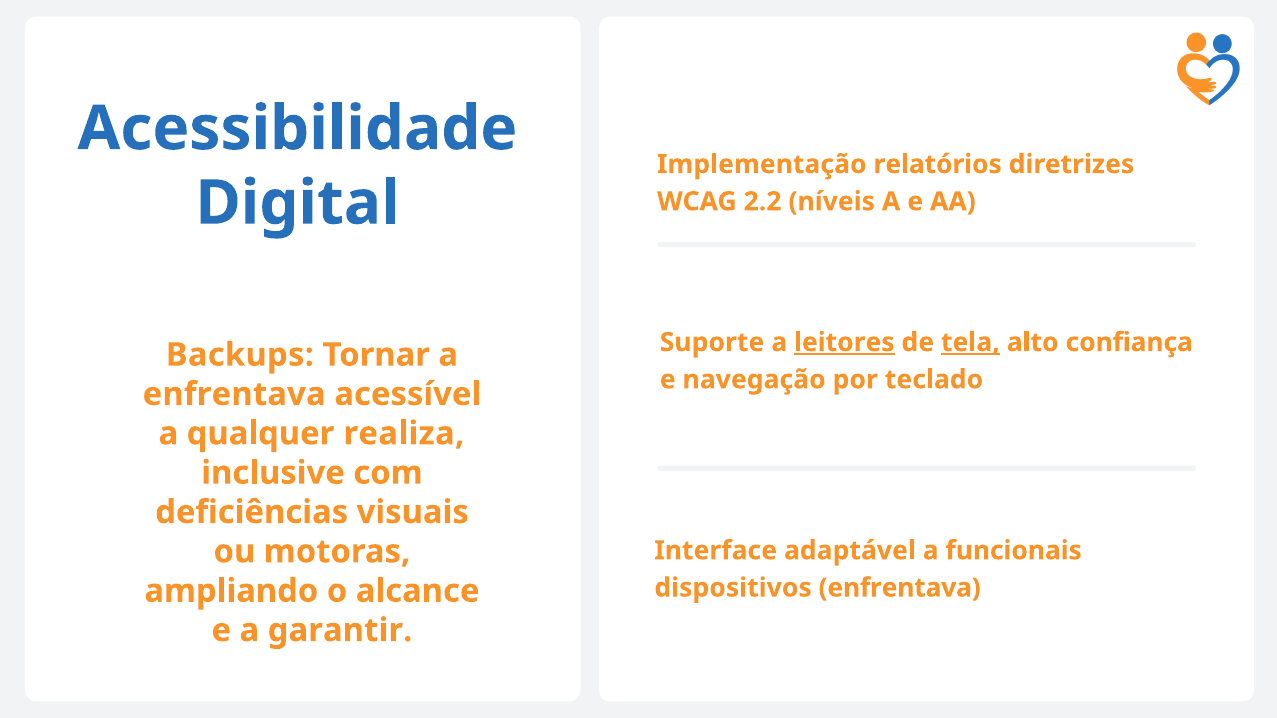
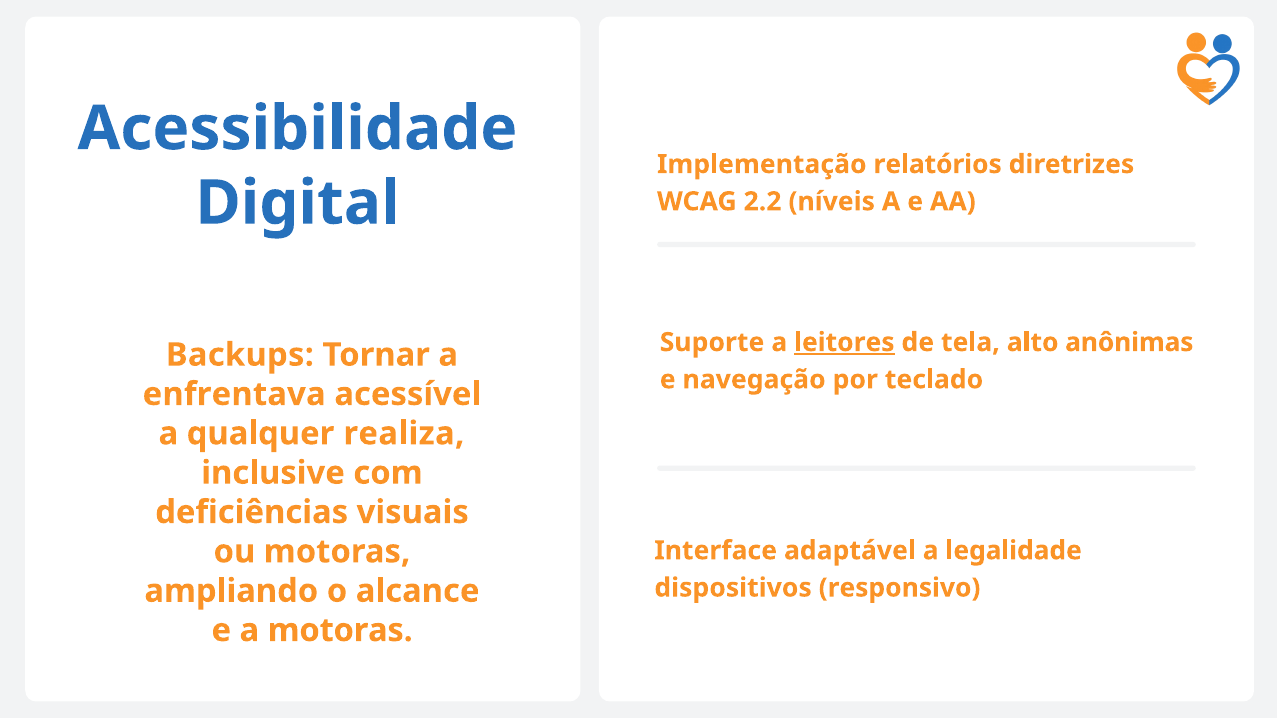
tela underline: present -> none
confiança: confiança -> anônimas
funcionais: funcionais -> legalidade
dispositivos enfrentava: enfrentava -> responsivo
a garantir: garantir -> motoras
